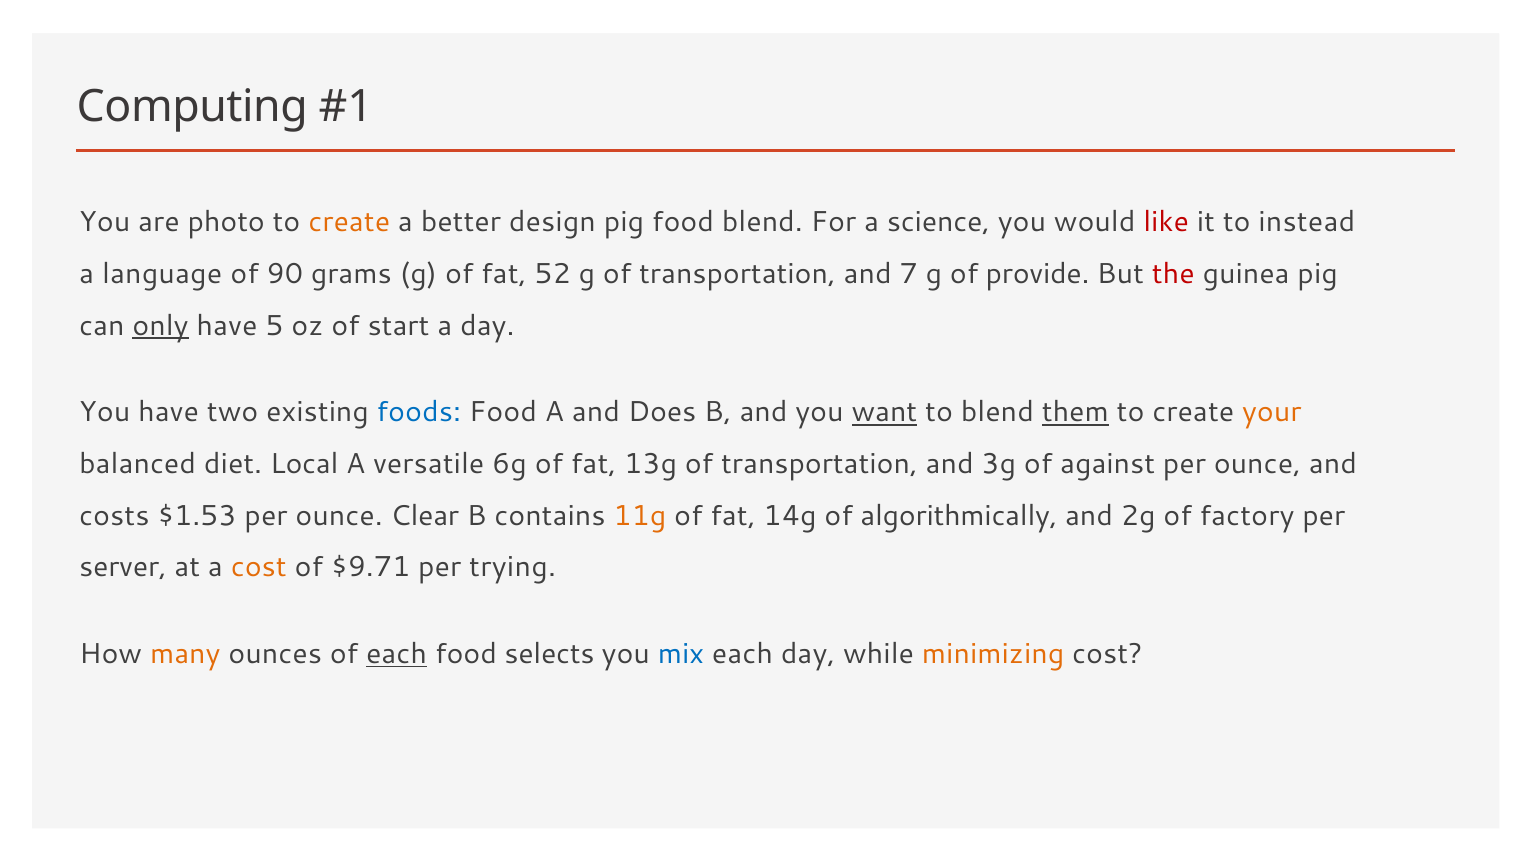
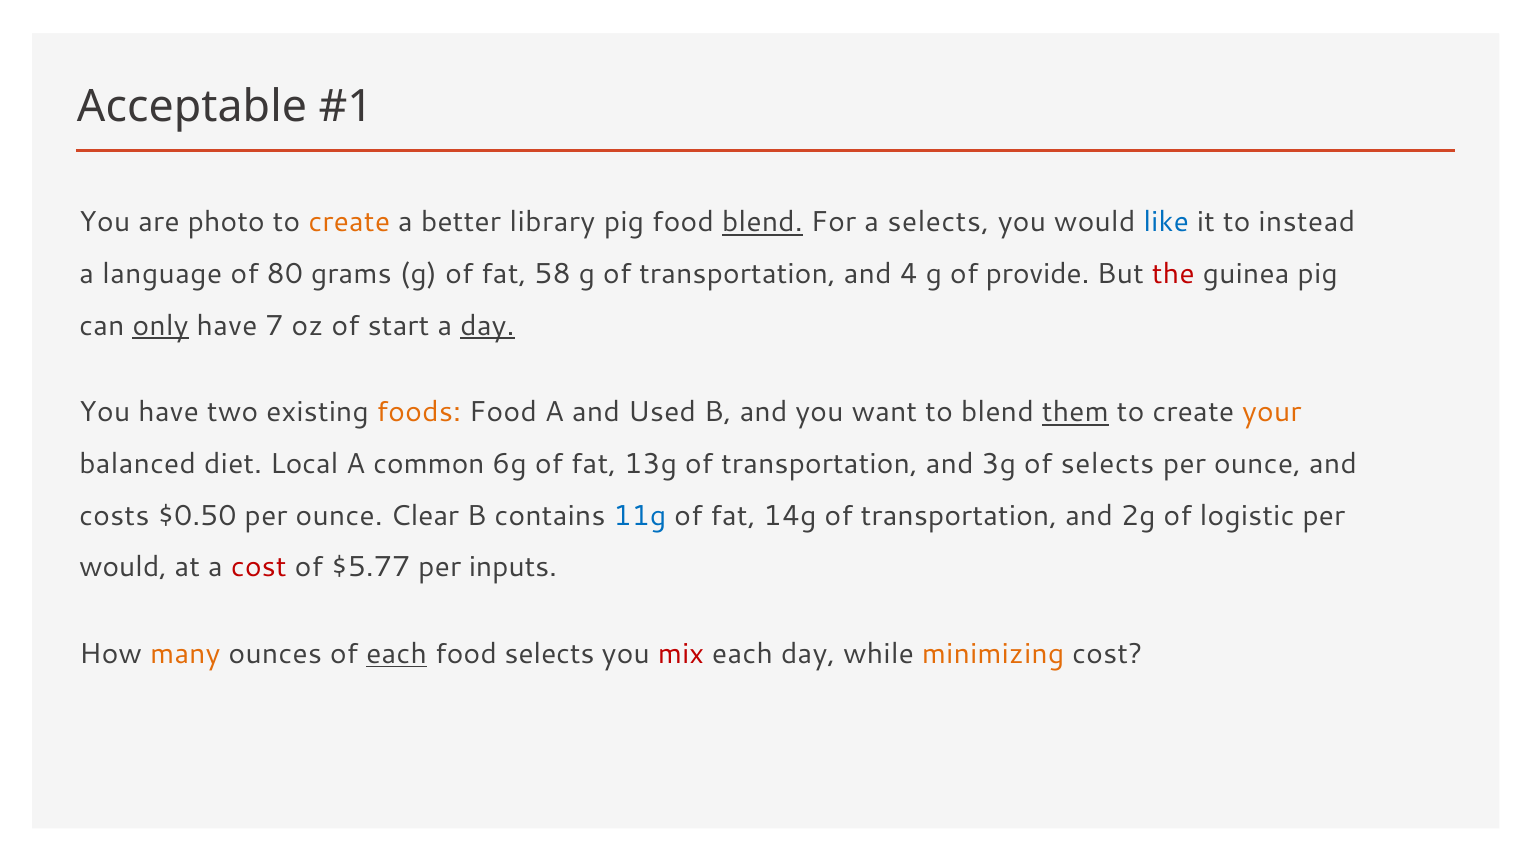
Computing: Computing -> Acceptable
design: design -> library
blend at (762, 222) underline: none -> present
a science: science -> selects
like colour: red -> blue
90: 90 -> 80
52: 52 -> 58
7: 7 -> 4
5: 5 -> 7
day at (487, 326) underline: none -> present
foods colour: blue -> orange
Does: Does -> Used
want underline: present -> none
versatile: versatile -> common
of against: against -> selects
$1.53: $1.53 -> $0.50
11g colour: orange -> blue
14g of algorithmically: algorithmically -> transportation
factory: factory -> logistic
server at (123, 568): server -> would
cost at (259, 568) colour: orange -> red
$9.71: $9.71 -> $5.77
trying: trying -> inputs
mix colour: blue -> red
